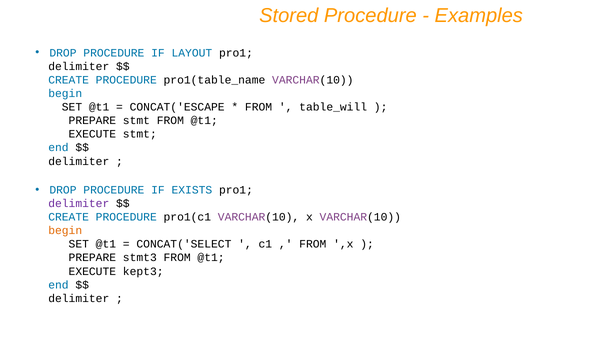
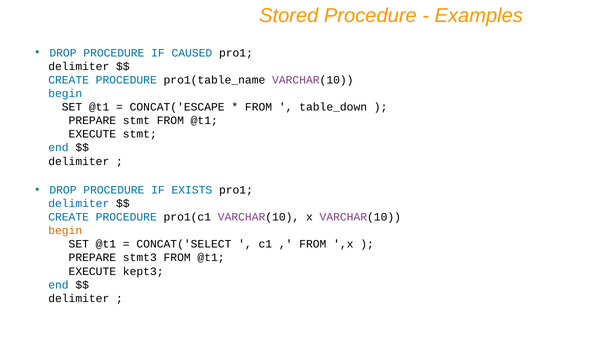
LAYOUT: LAYOUT -> CAUSED
table_will: table_will -> table_down
delimiter at (79, 204) colour: purple -> blue
